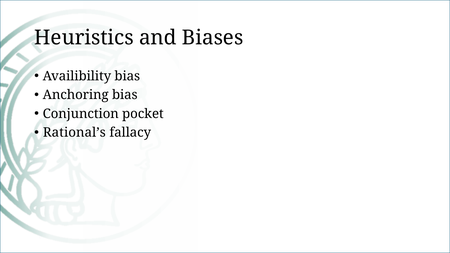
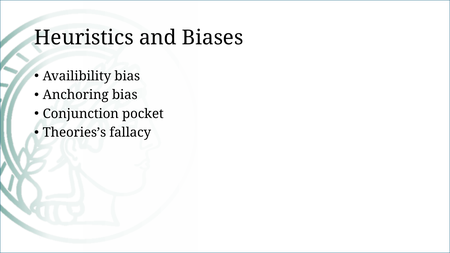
Rational’s: Rational’s -> Theories’s
